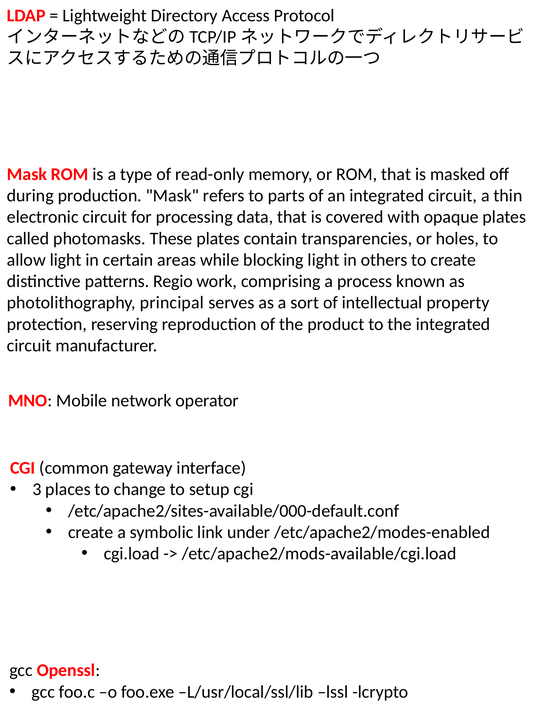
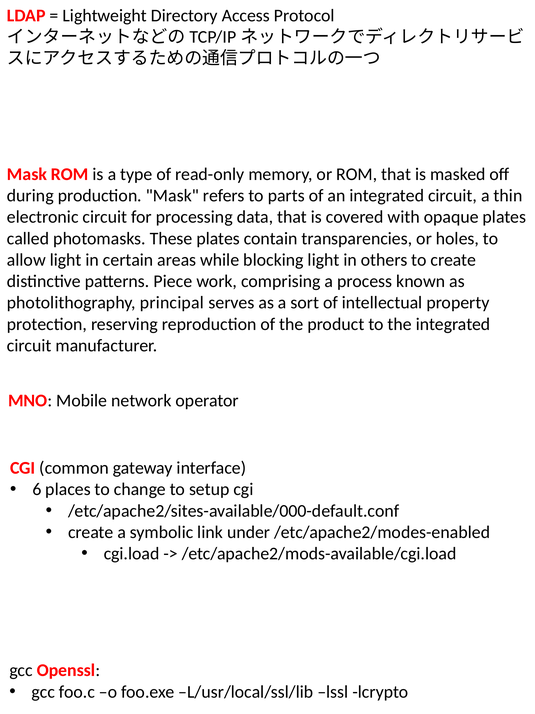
Regio: Regio -> Piece
3: 3 -> 6
